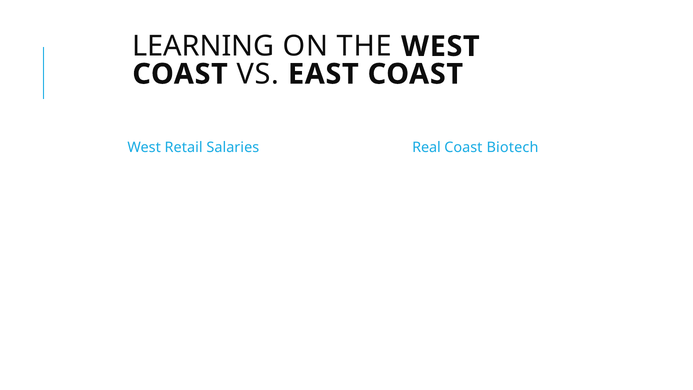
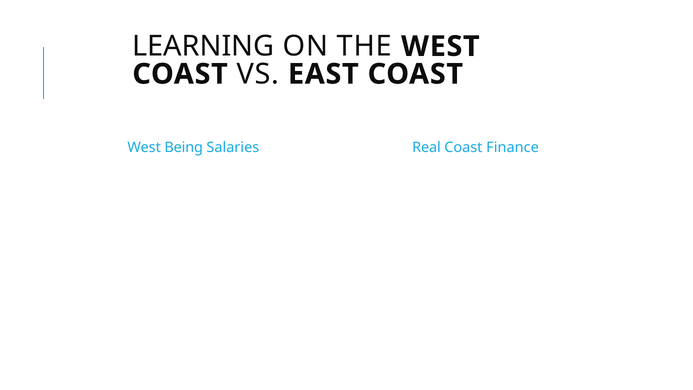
Retail: Retail -> Being
Biotech: Biotech -> Finance
